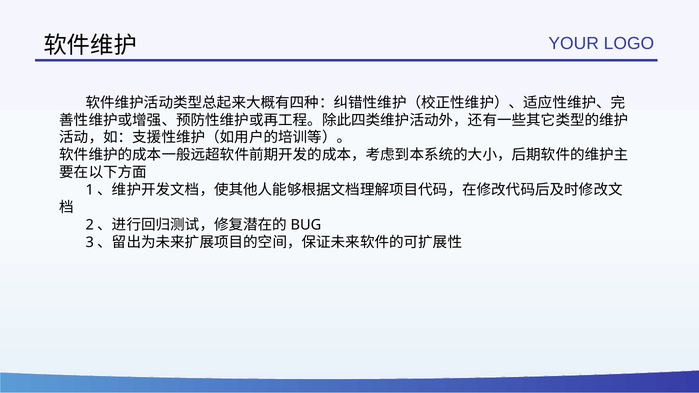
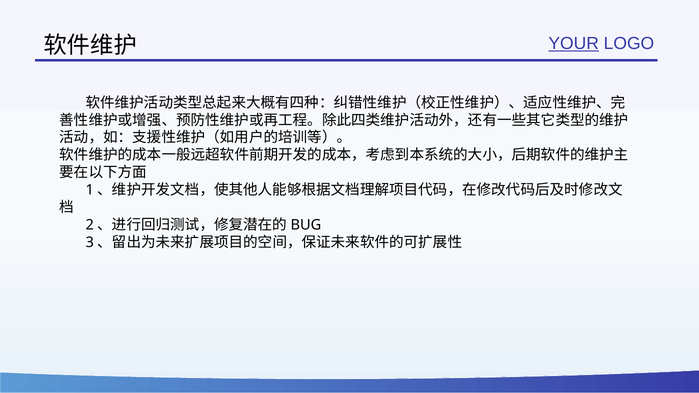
YOUR underline: none -> present
